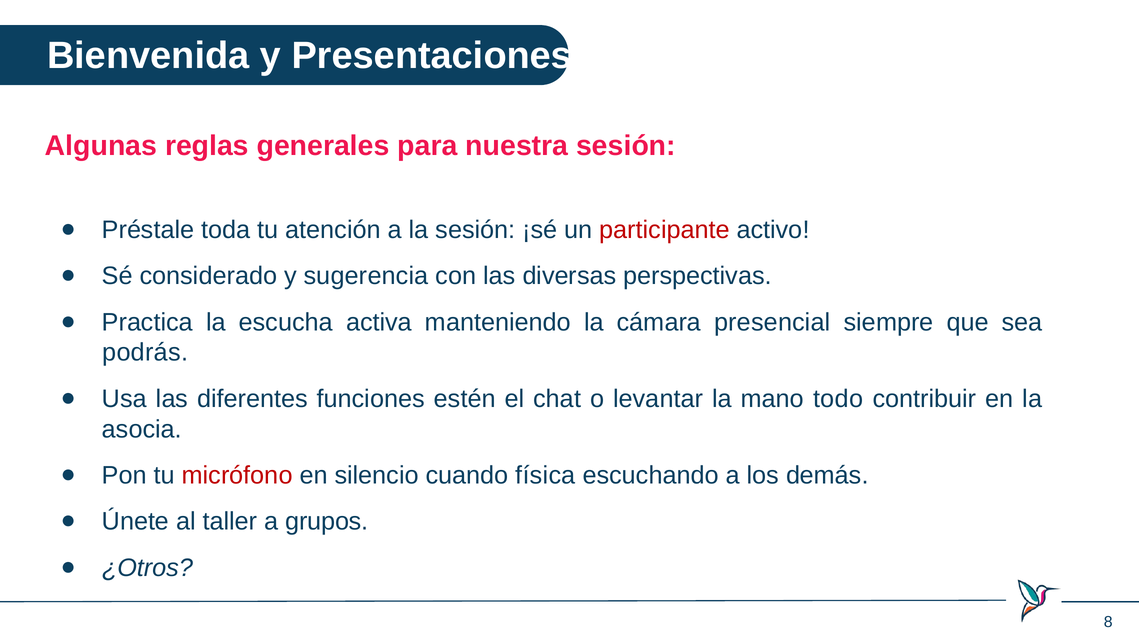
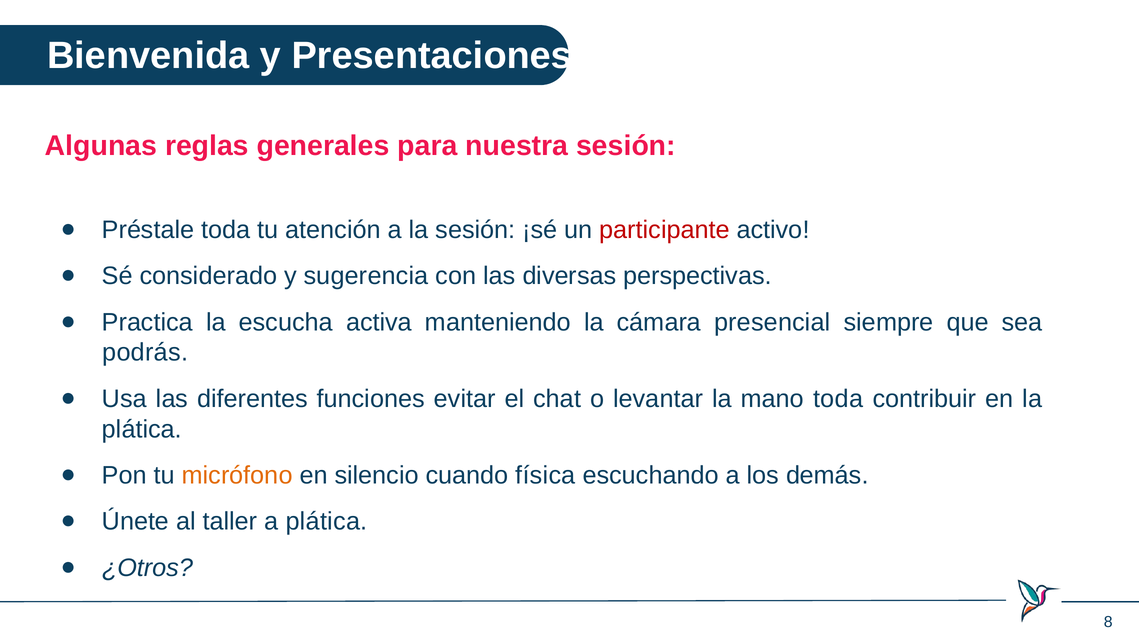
estén: estén -> evitar
mano todo: todo -> toda
asocia at (142, 429): asocia -> plática
micrófono colour: red -> orange
a grupos: grupos -> plática
